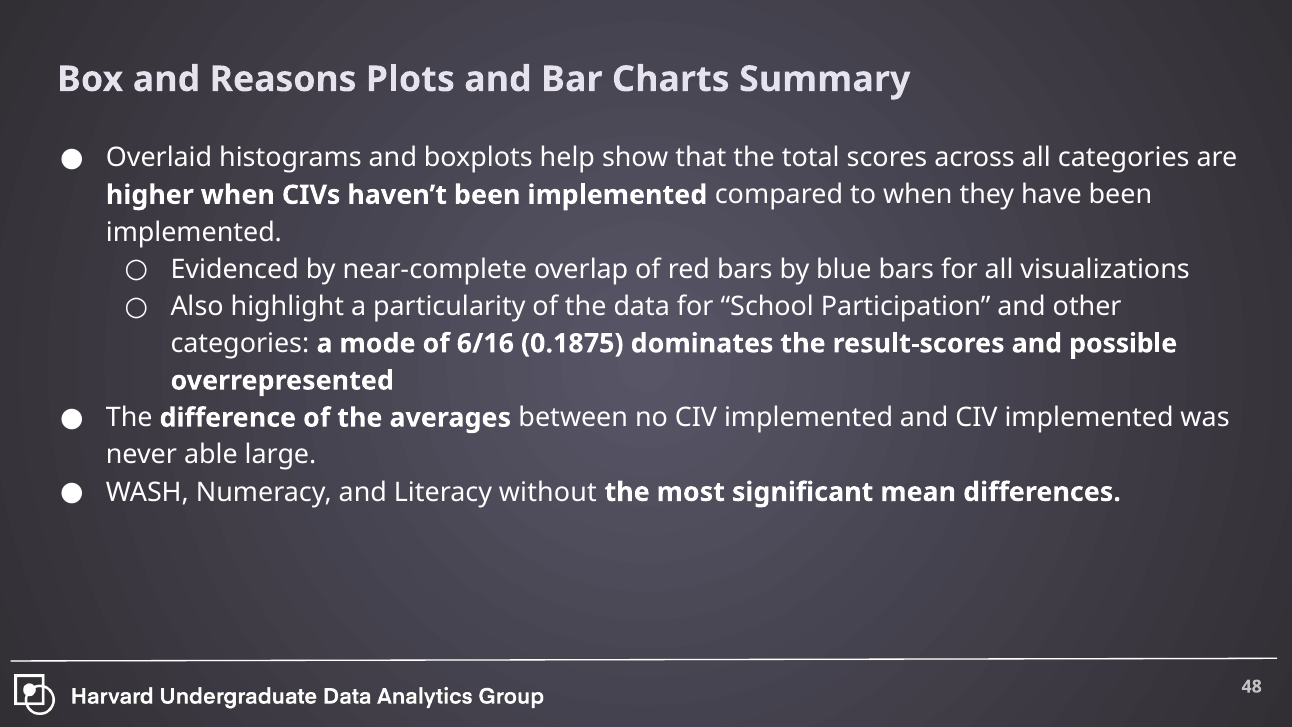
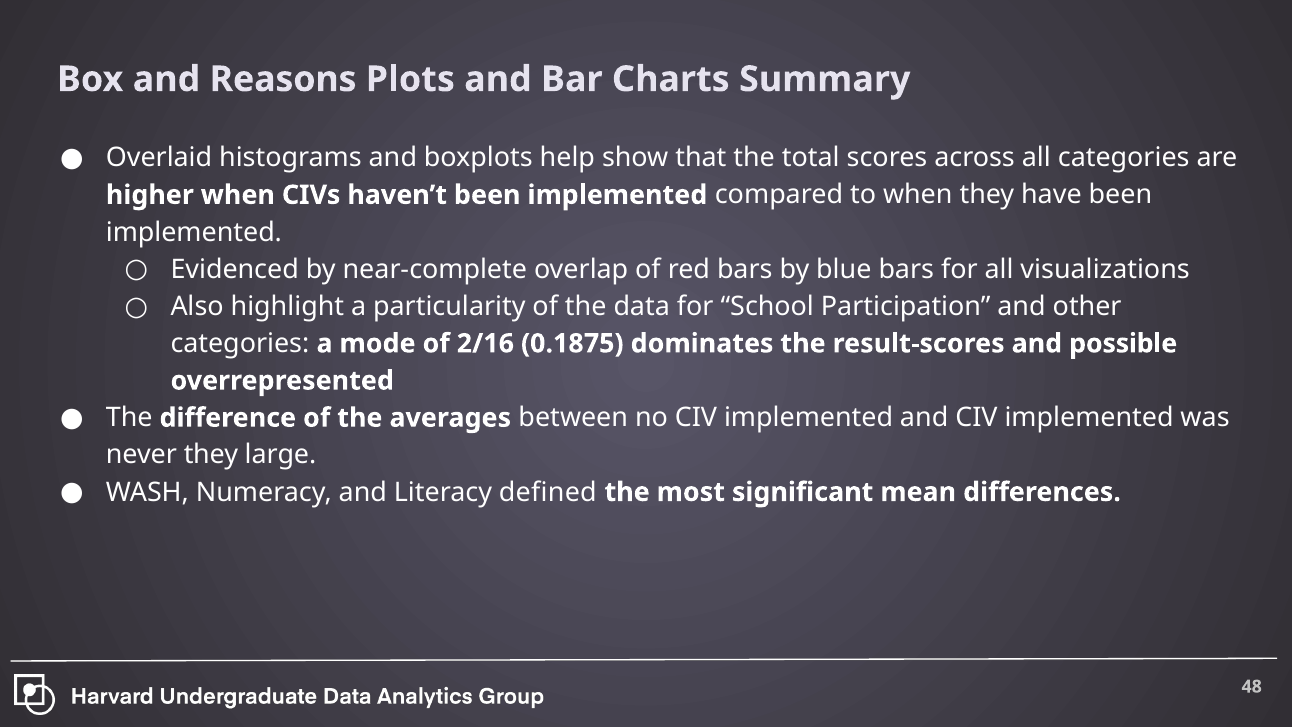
6/16: 6/16 -> 2/16
never able: able -> they
without: without -> defined
